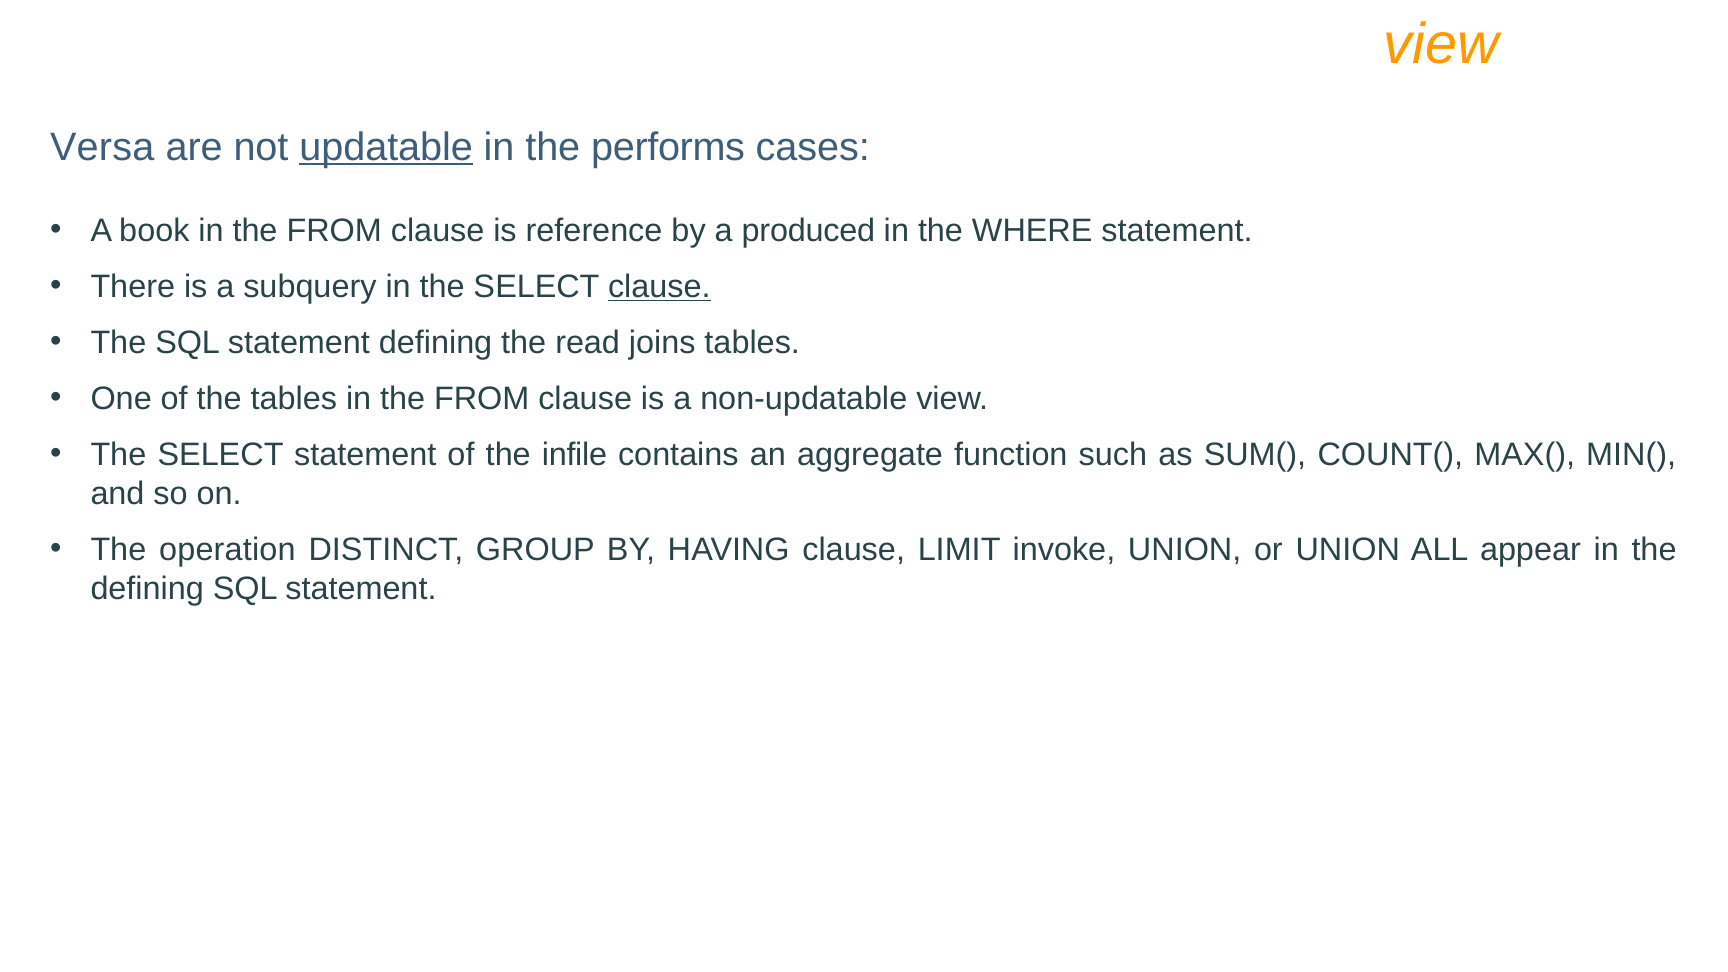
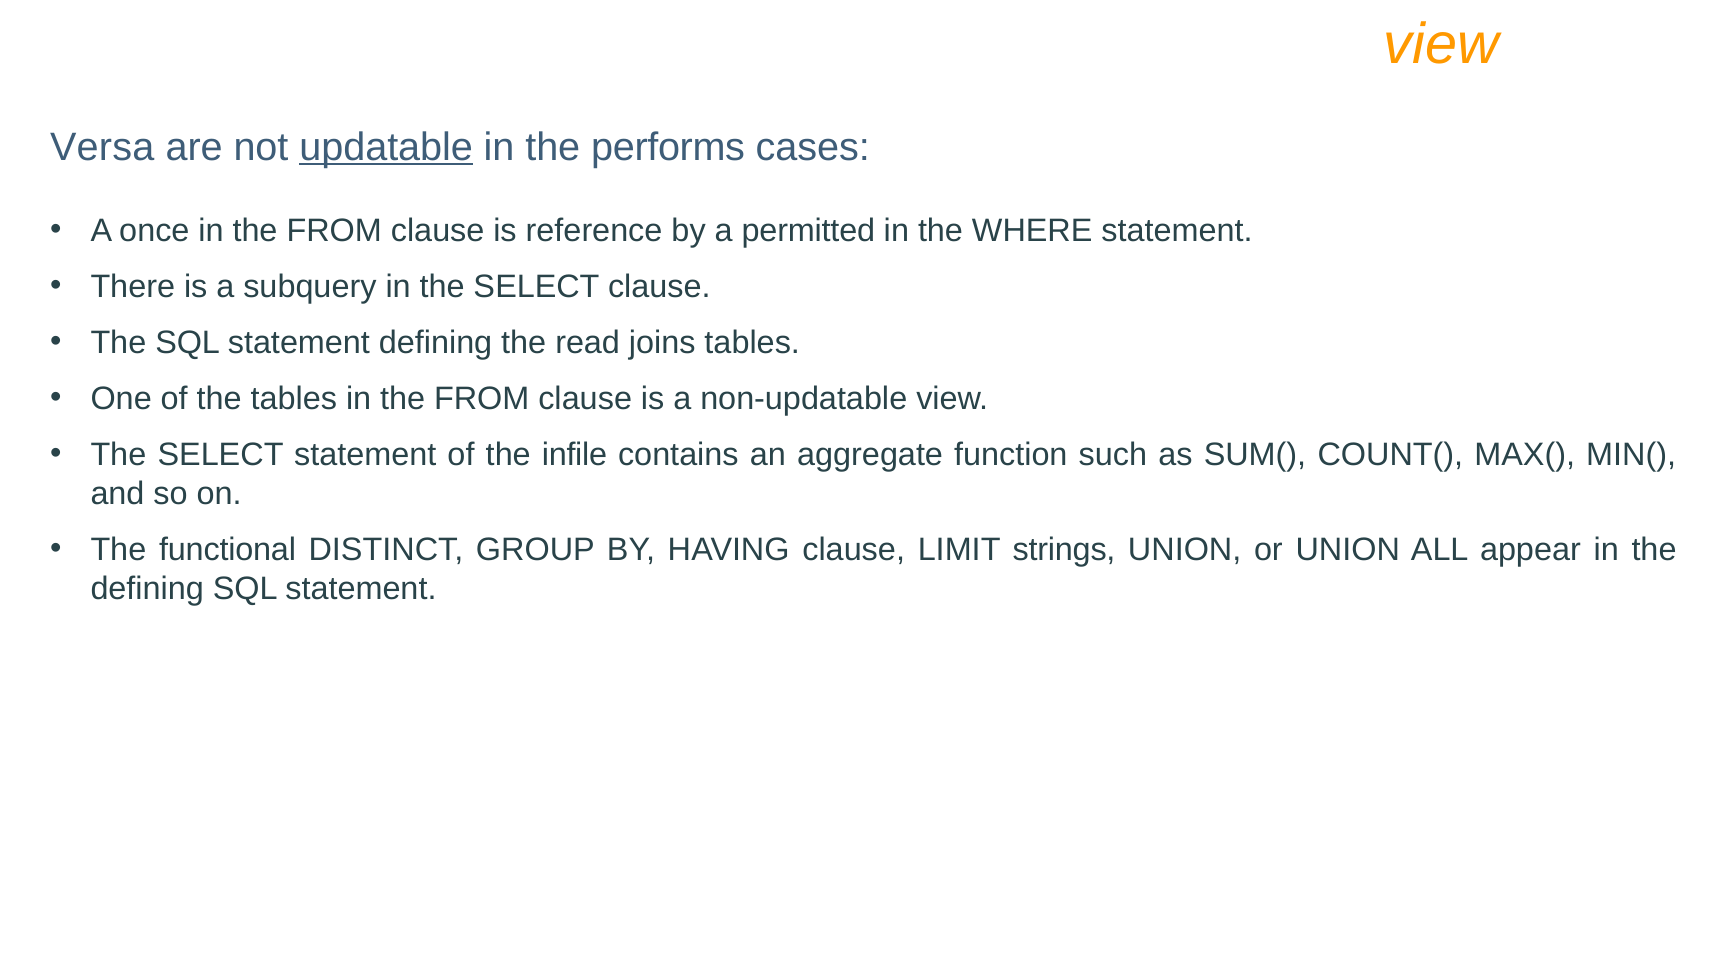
book: book -> once
produced: produced -> permitted
clause at (659, 287) underline: present -> none
operation: operation -> functional
invoke: invoke -> strings
